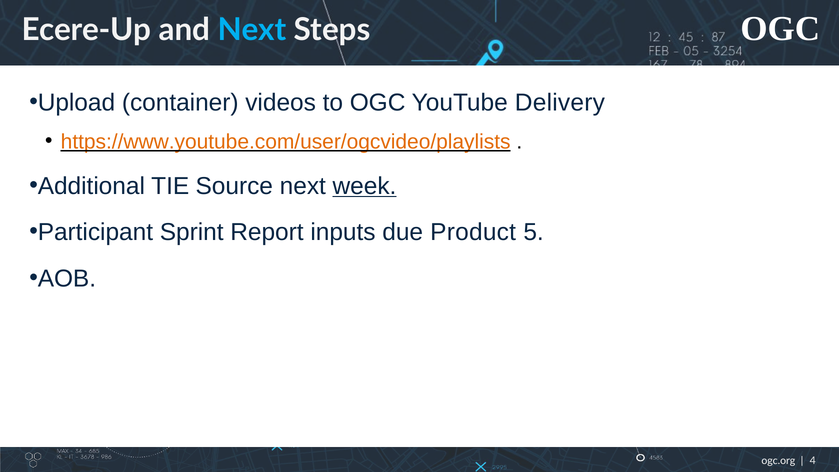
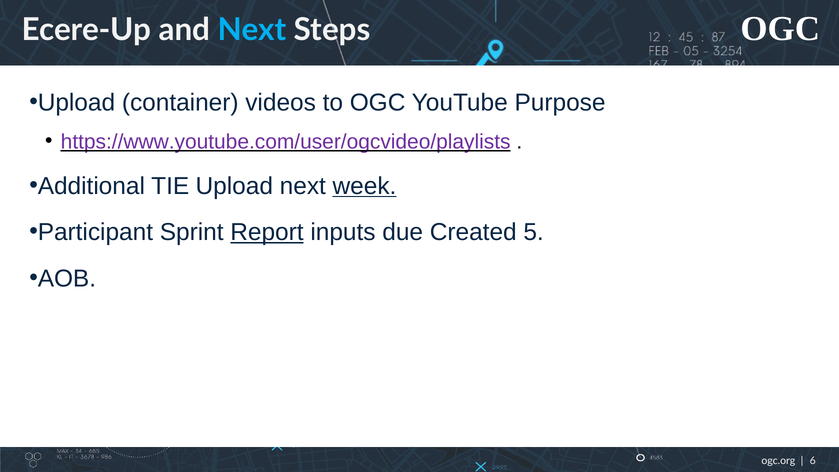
Delivery: Delivery -> Purpose
https://www.youtube.com/user/ogcvideo/playlists colour: orange -> purple
TIE Source: Source -> Upload
Report underline: none -> present
Product: Product -> Created
4: 4 -> 6
